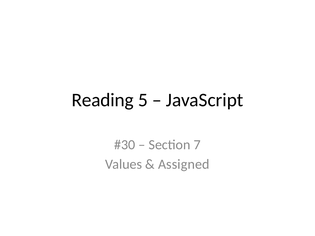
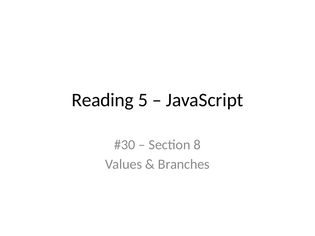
7: 7 -> 8
Assigned: Assigned -> Branches
